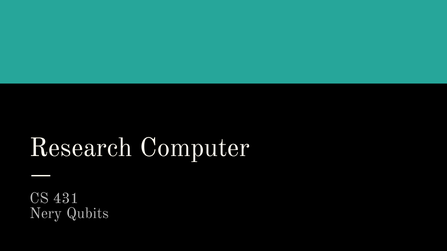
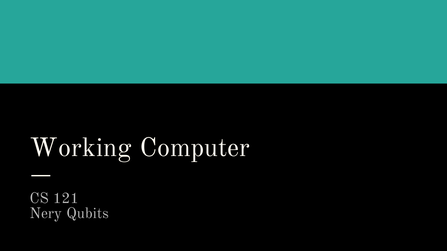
Research: Research -> Working
431: 431 -> 121
